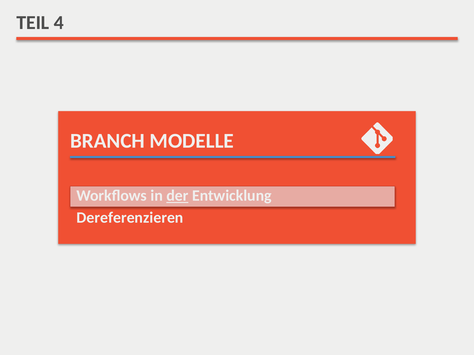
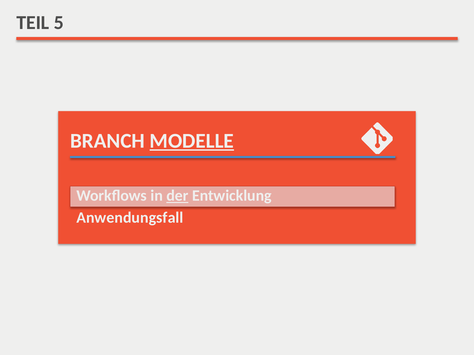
4: 4 -> 5
MODELLE underline: none -> present
Dereferenzieren: Dereferenzieren -> Anwendungsfall
